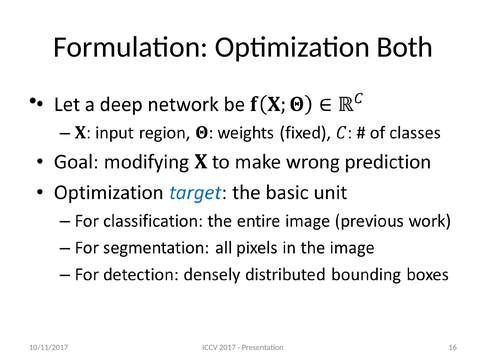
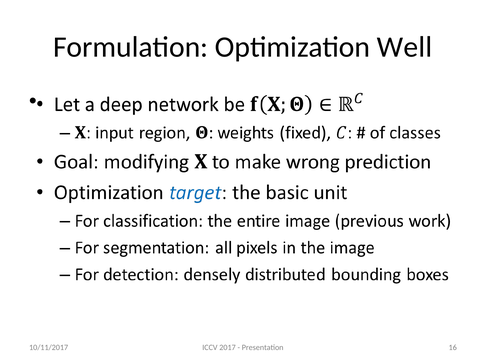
Both: Both -> Well
